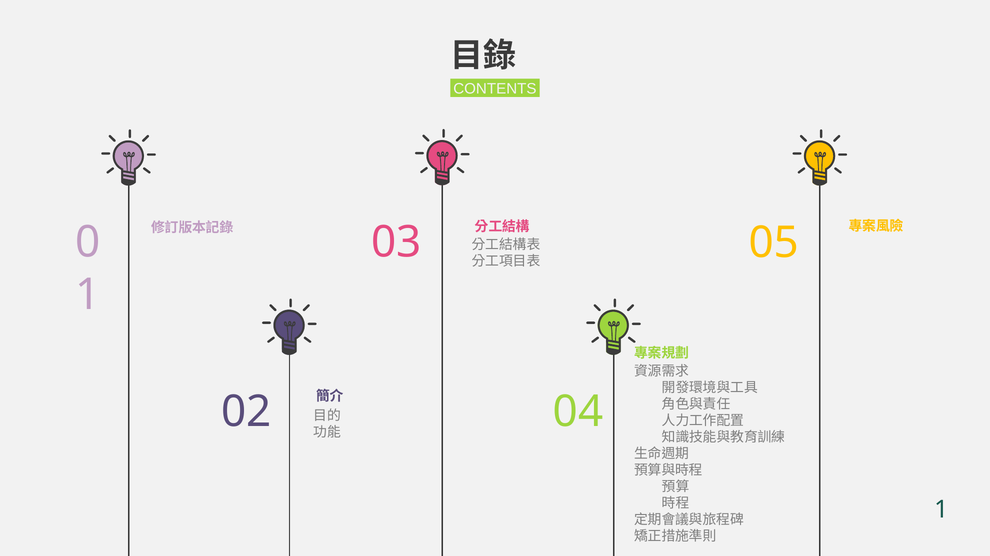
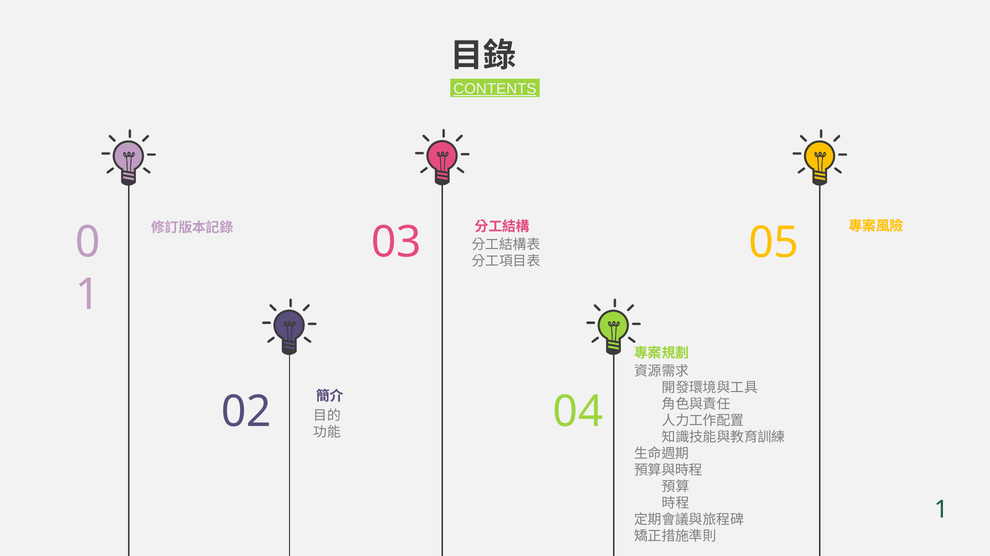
CONTENTS underline: none -> present
